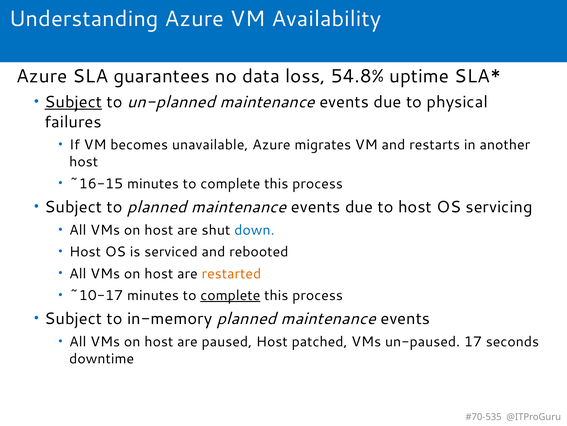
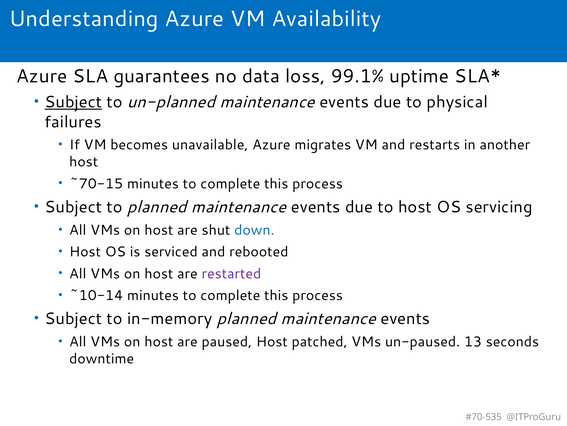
54.8%: 54.8% -> 99.1%
~16-15: ~16-15 -> ~70-15
restarted colour: orange -> purple
~10-17: ~10-17 -> ~10-14
complete at (230, 295) underline: present -> none
17: 17 -> 13
